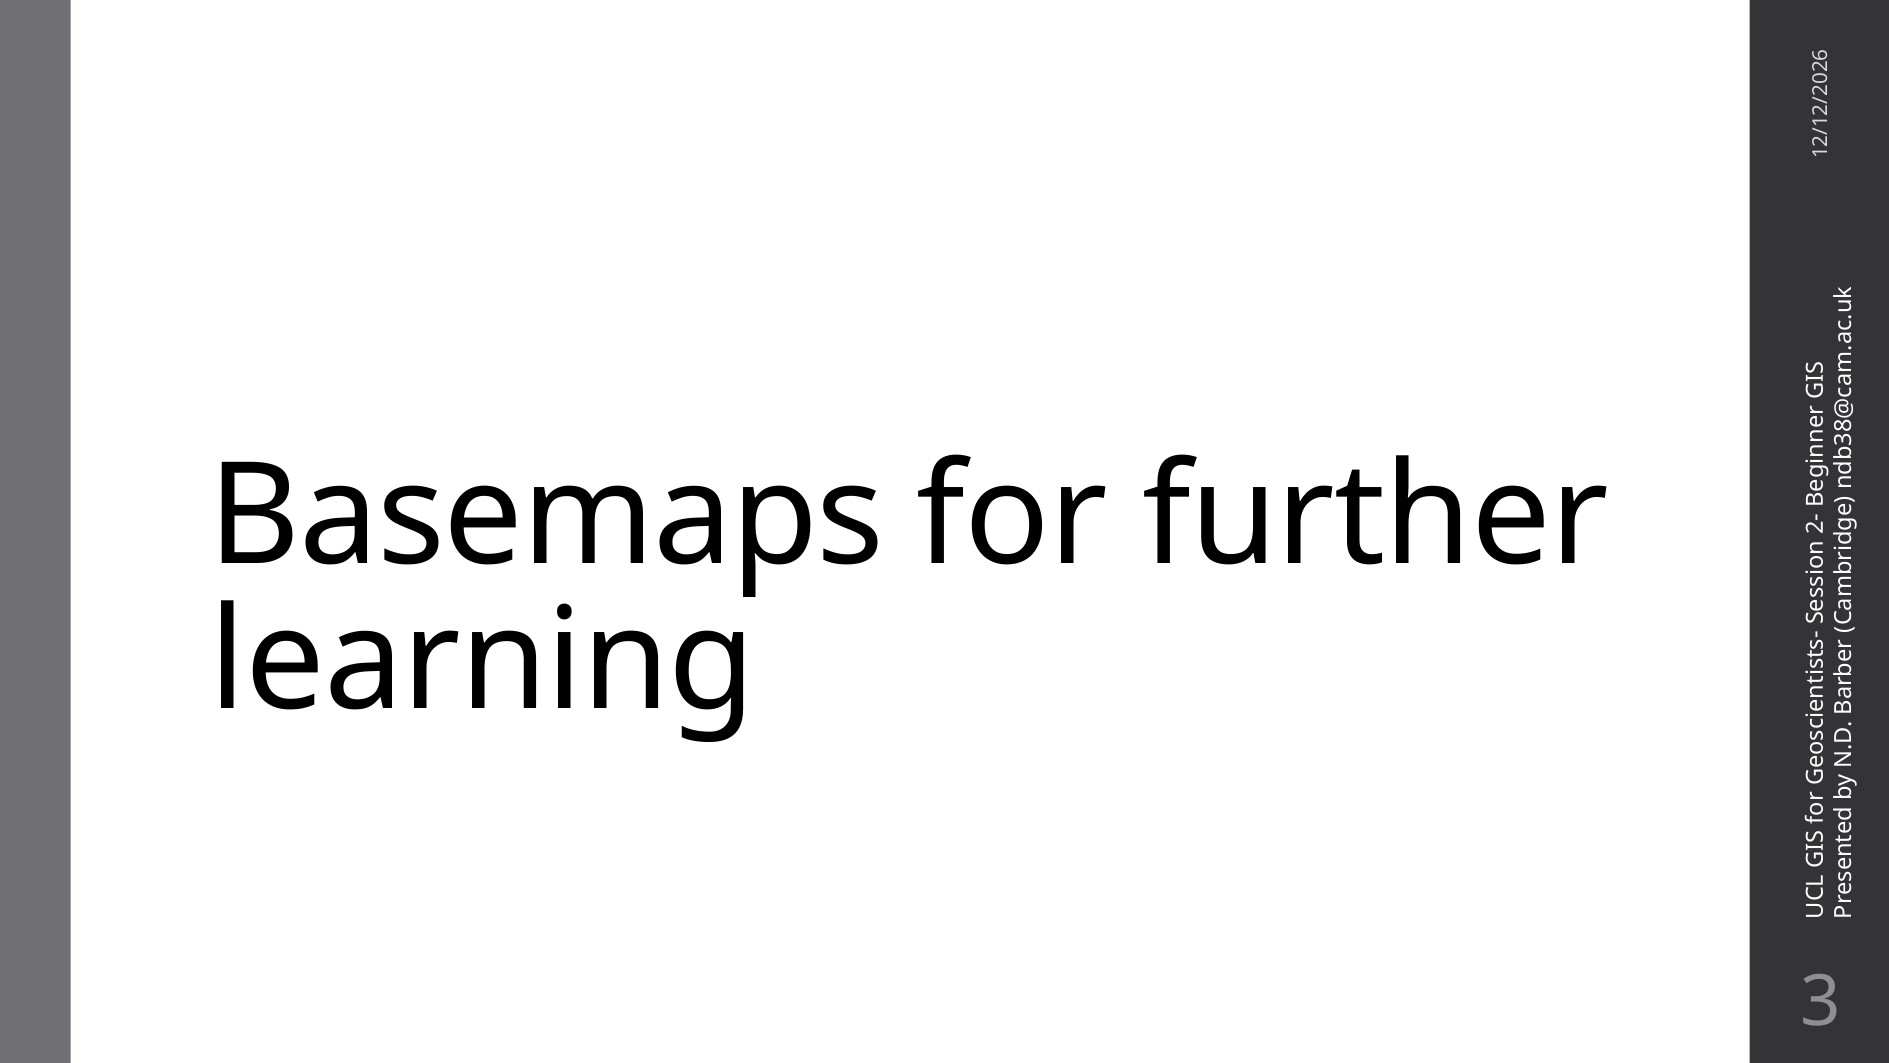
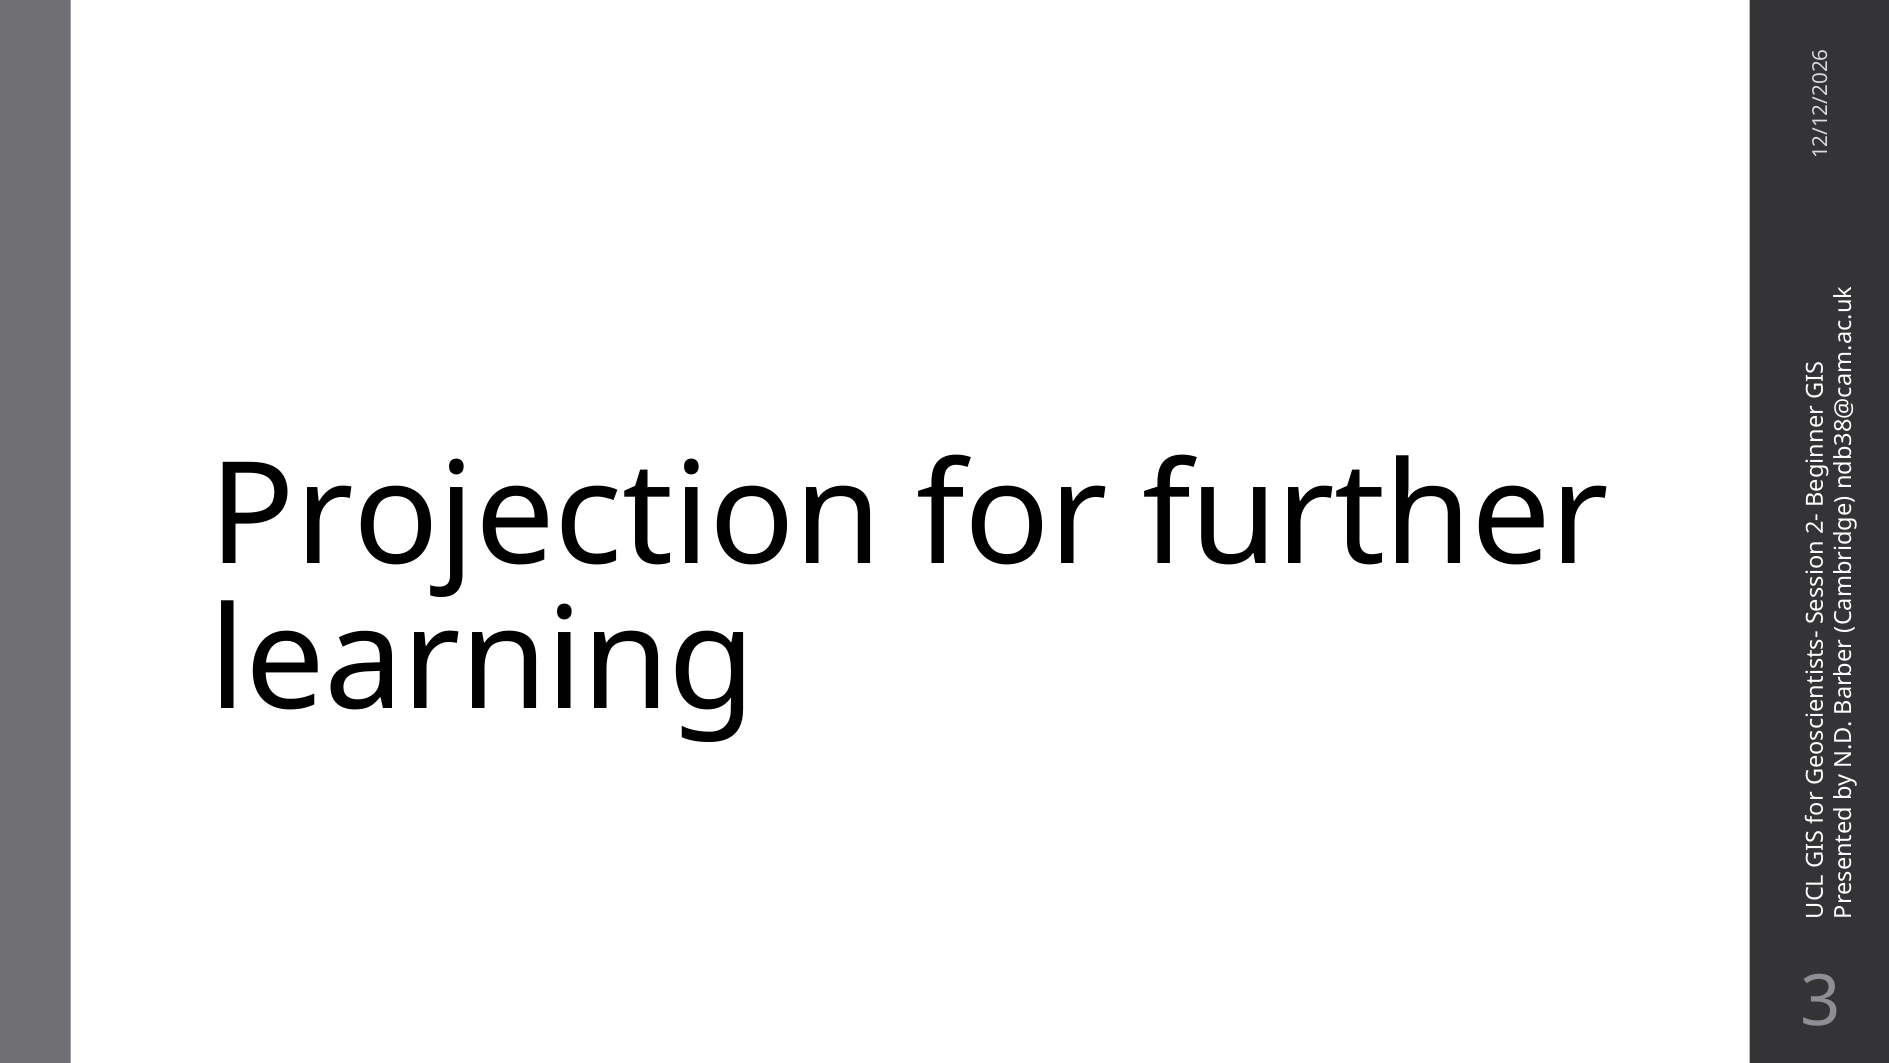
Basemaps: Basemaps -> Projection
